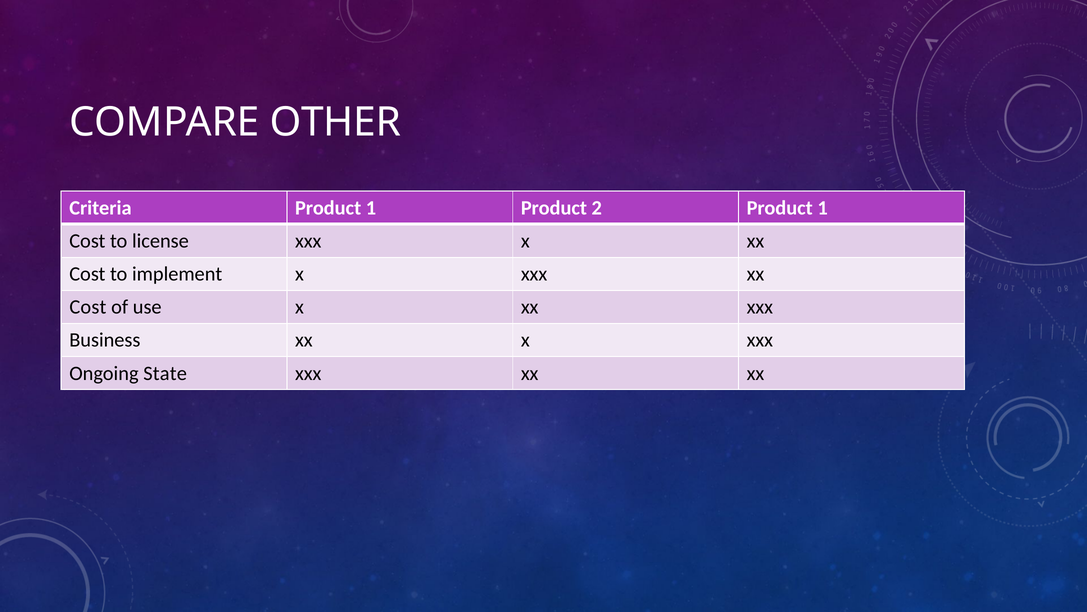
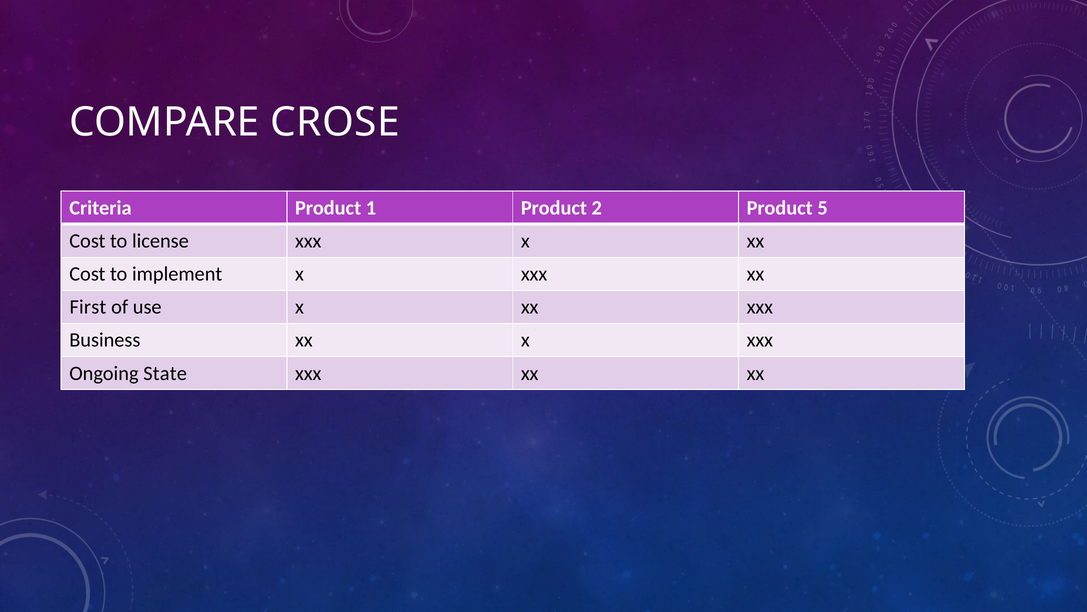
OTHER: OTHER -> CROSE
2 Product 1: 1 -> 5
Cost at (88, 307): Cost -> First
